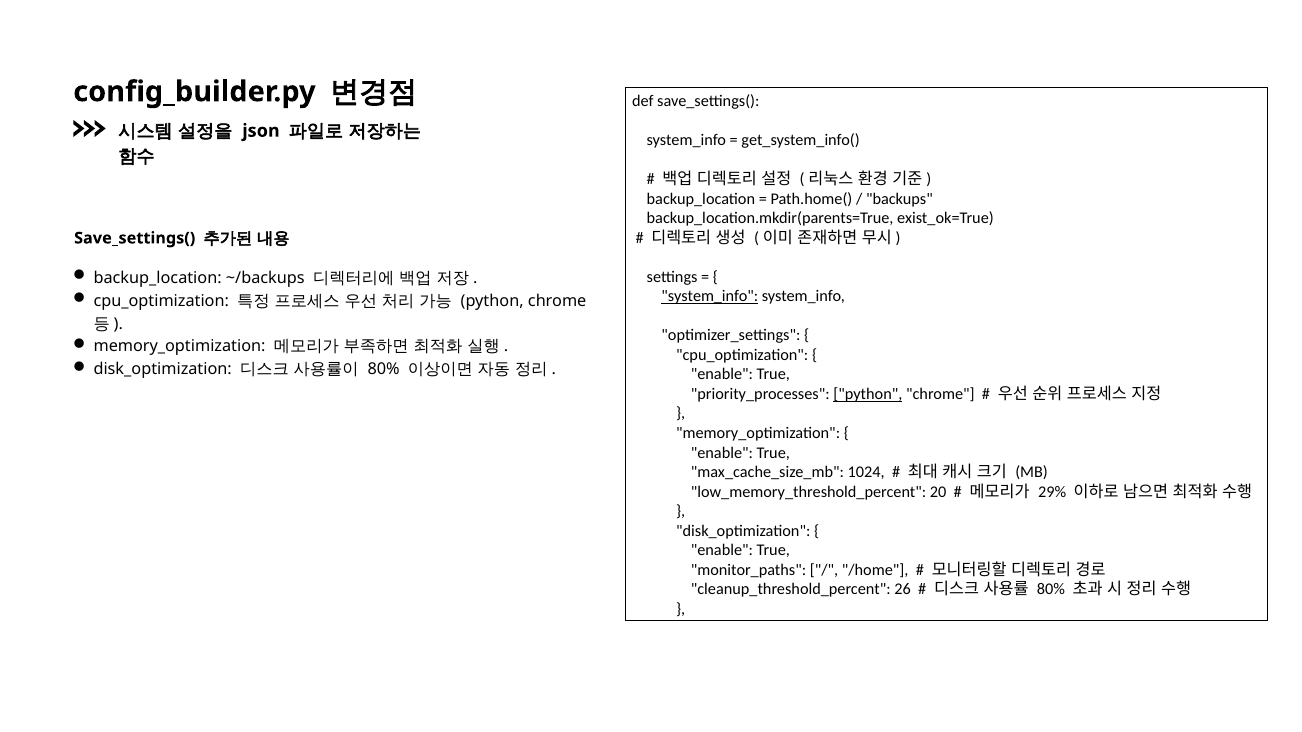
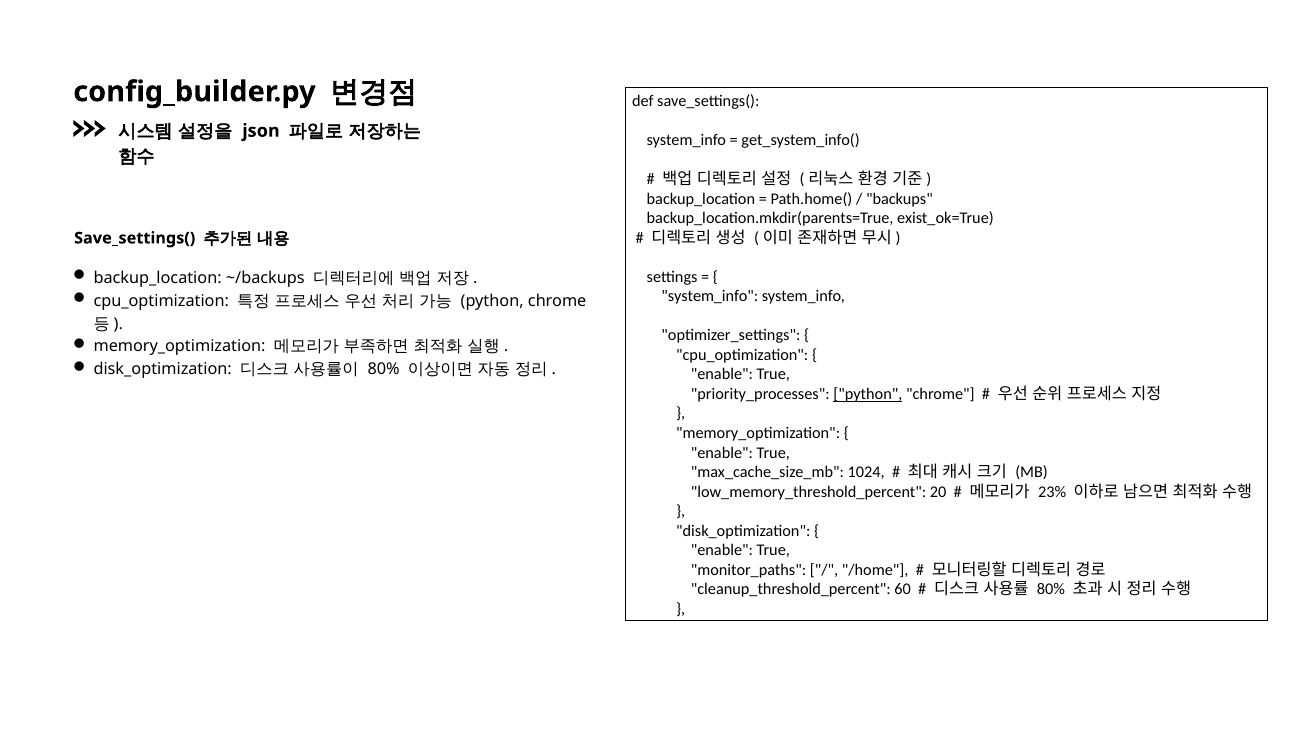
system_info at (710, 297) underline: present -> none
29%: 29% -> 23%
26: 26 -> 60
